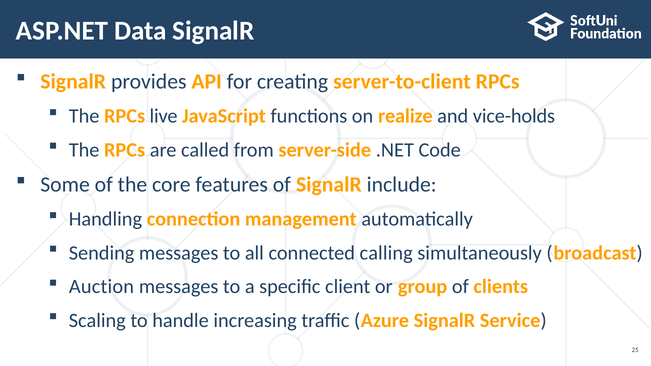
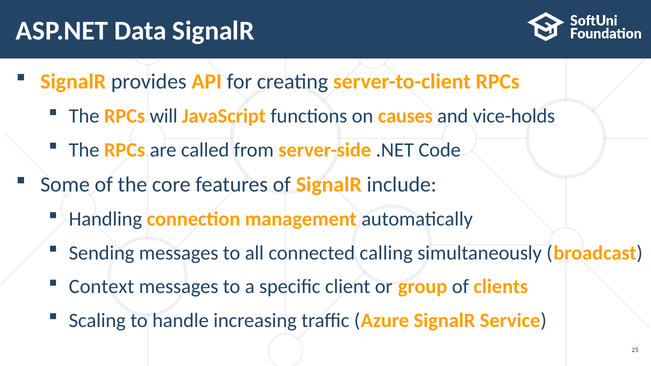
live: live -> will
realize: realize -> causes
Auction: Auction -> Context
